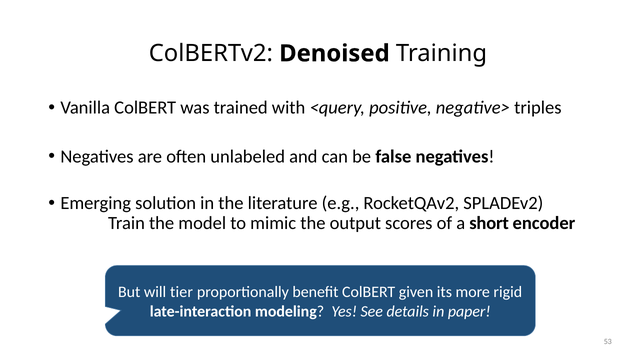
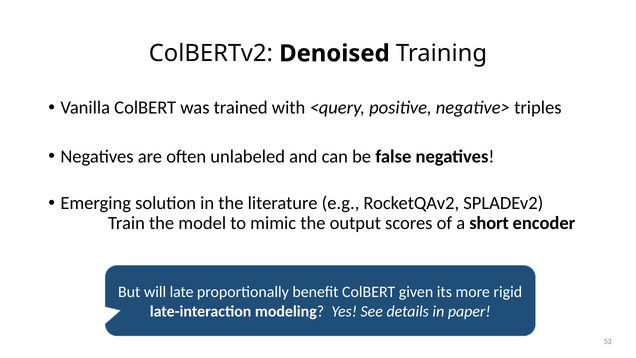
tier: tier -> late
